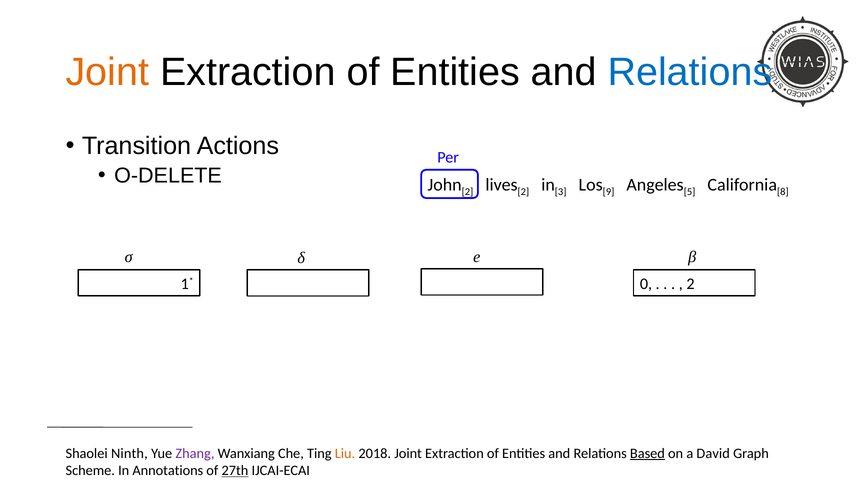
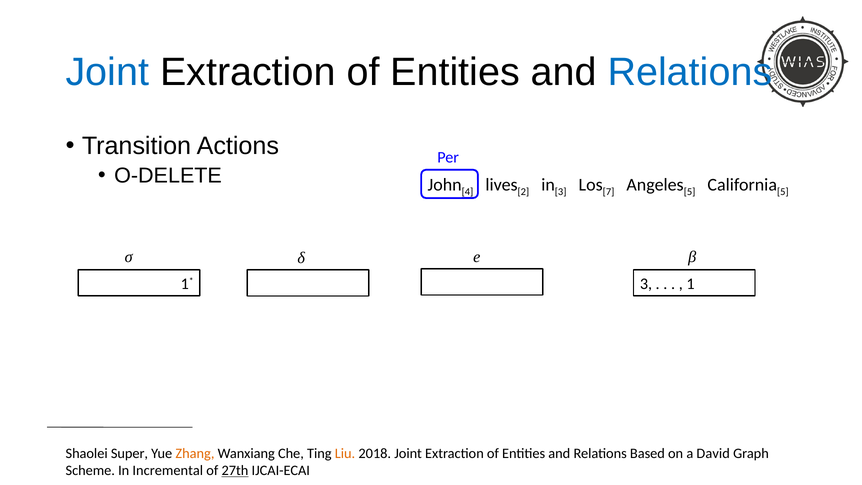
Joint at (107, 72) colour: orange -> blue
2 at (467, 192): 2 -> 4
9: 9 -> 7
8 at (783, 192): 8 -> 5
0 at (646, 284): 0 -> 3
2 at (691, 284): 2 -> 1
Ninth: Ninth -> Super
Zhang colour: purple -> orange
Based underline: present -> none
Annotations: Annotations -> Incremental
